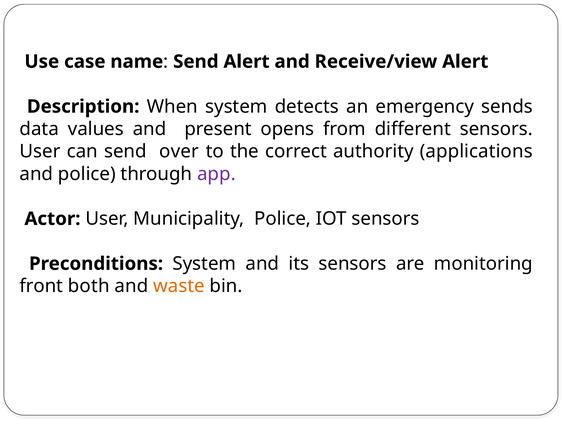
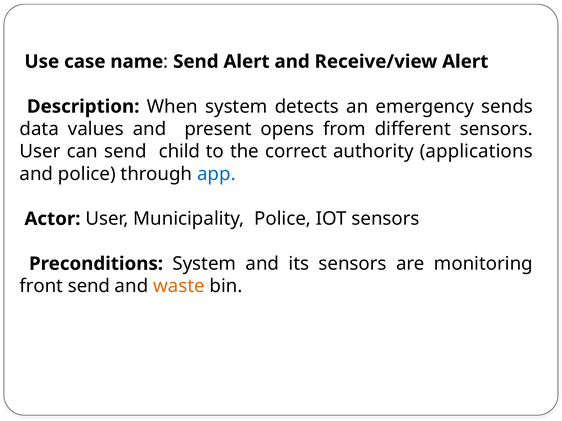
over: over -> child
app colour: purple -> blue
front both: both -> send
